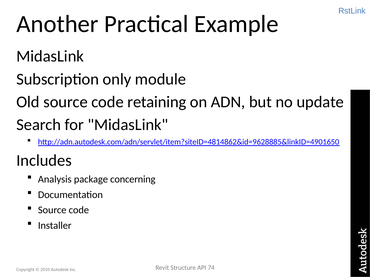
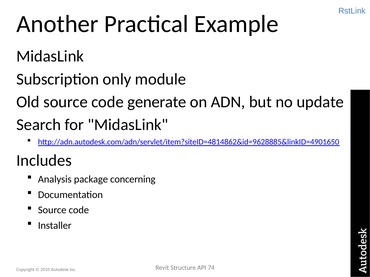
retaining: retaining -> generate
